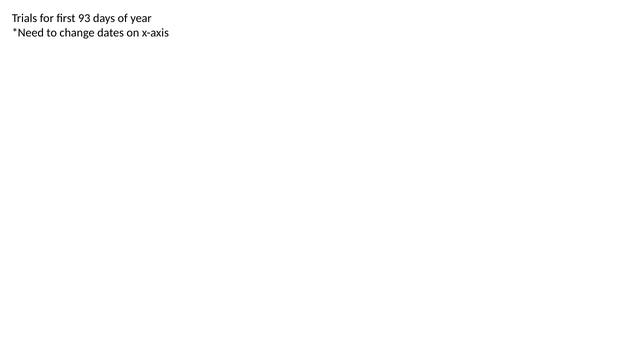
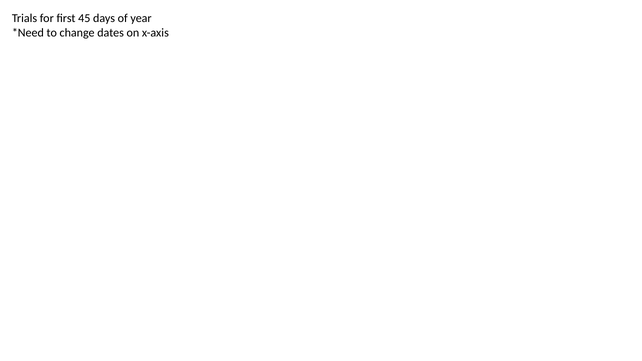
93: 93 -> 45
